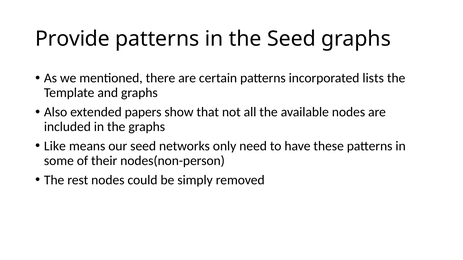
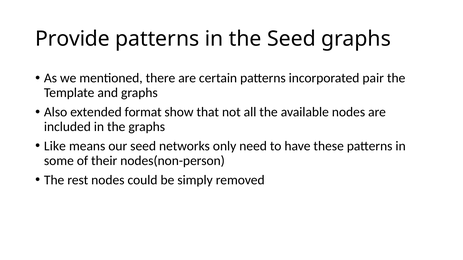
lists: lists -> pair
papers: papers -> format
